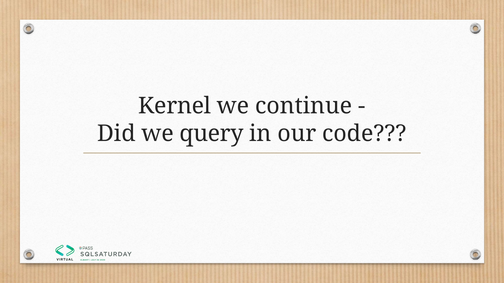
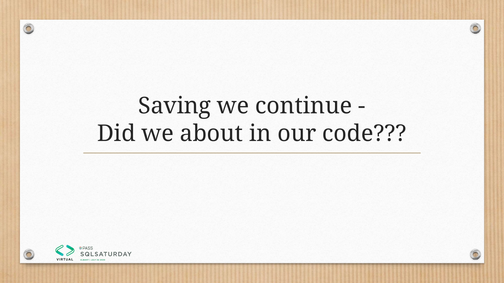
Kernel: Kernel -> Saving
query: query -> about
